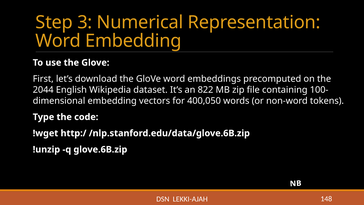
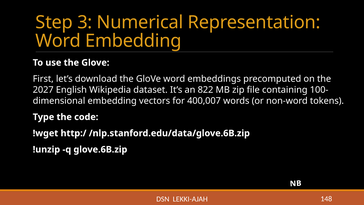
2044: 2044 -> 2027
400,050: 400,050 -> 400,007
